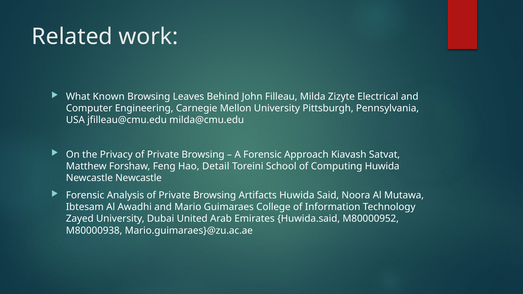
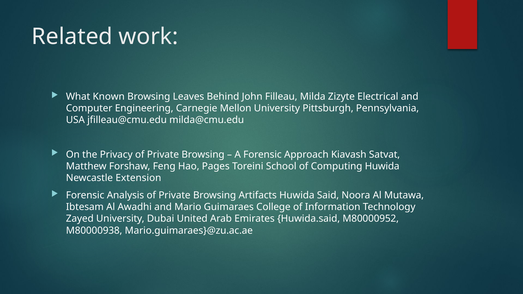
Detail: Detail -> Pages
Newcastle Newcastle: Newcastle -> Extension
